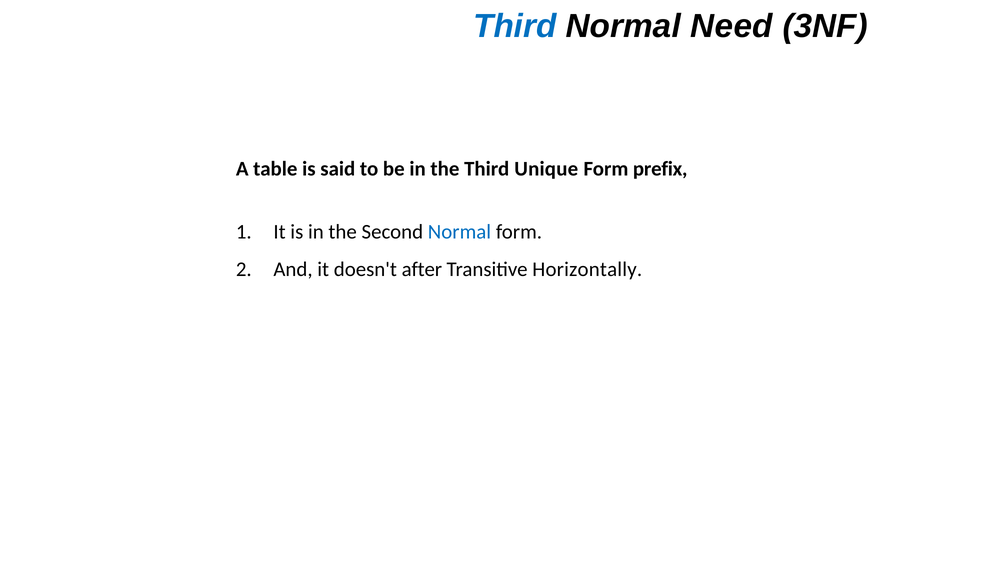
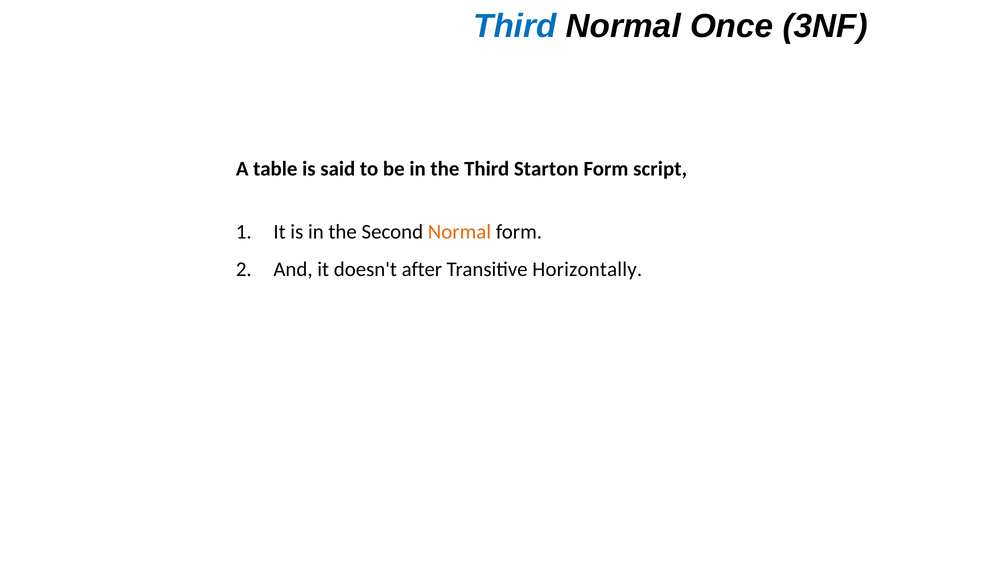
Need: Need -> Once
Unique: Unique -> Starton
prefix: prefix -> script
Normal at (459, 232) colour: blue -> orange
